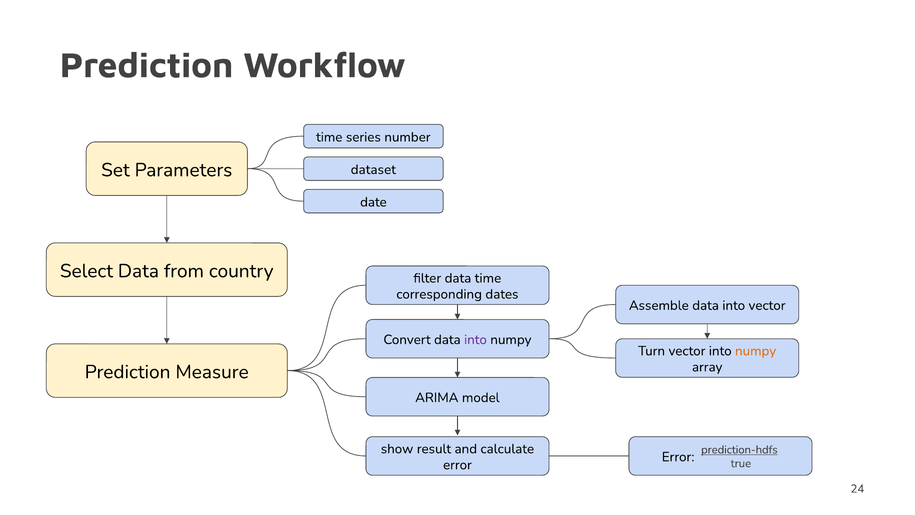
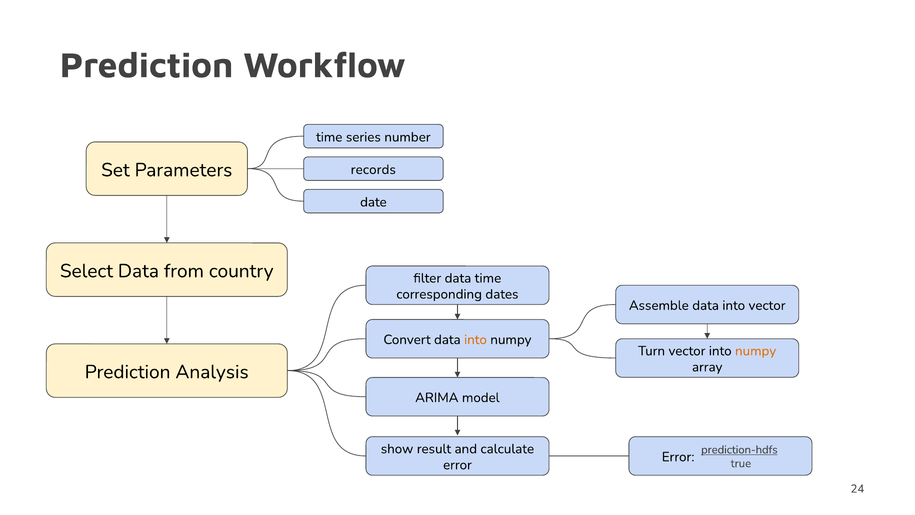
dataset: dataset -> records
into at (475, 339) colour: purple -> orange
Measure: Measure -> Analysis
